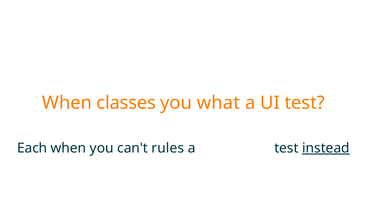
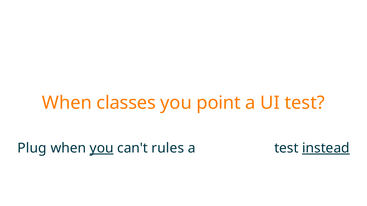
what: what -> point
Each: Each -> Plug
you at (102, 148) underline: none -> present
